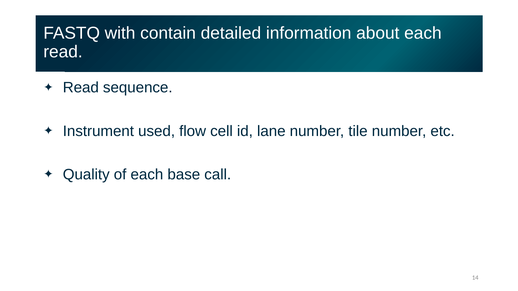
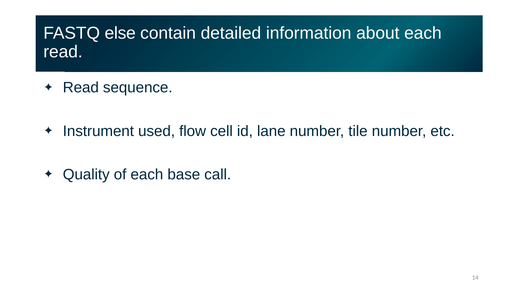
with: with -> else
